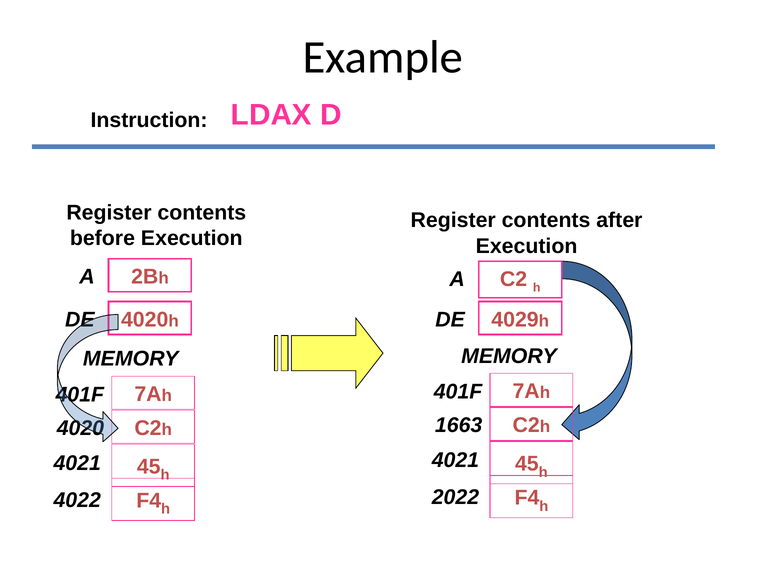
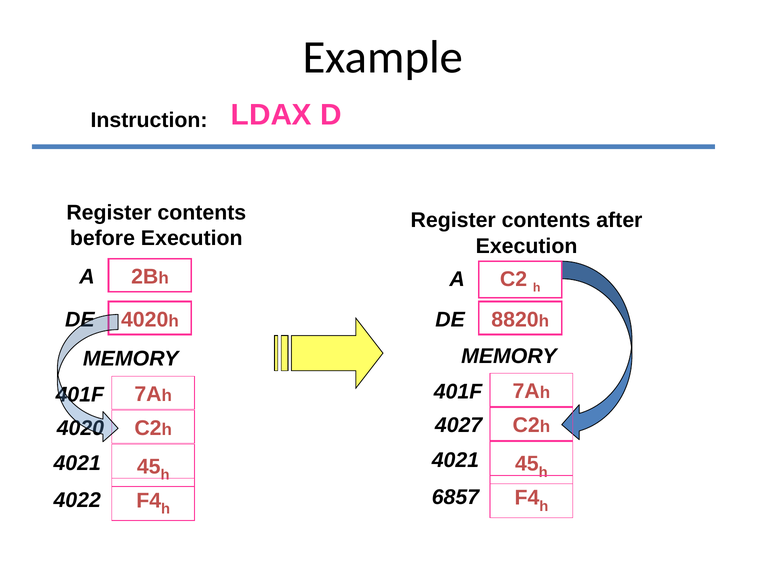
4029: 4029 -> 8820
1663: 1663 -> 4027
2022: 2022 -> 6857
